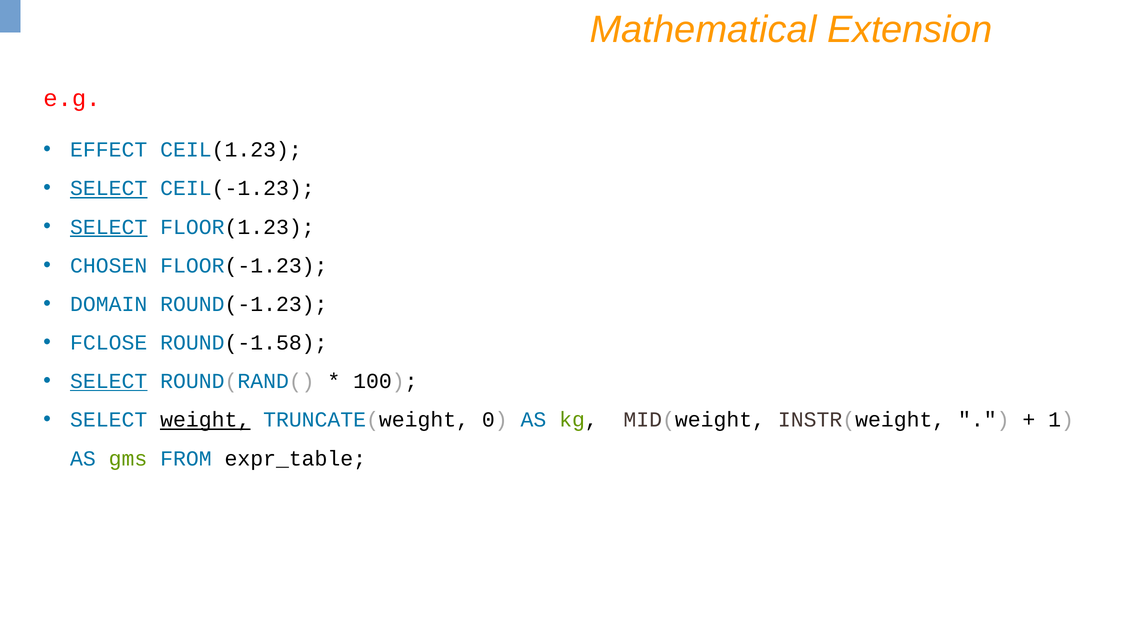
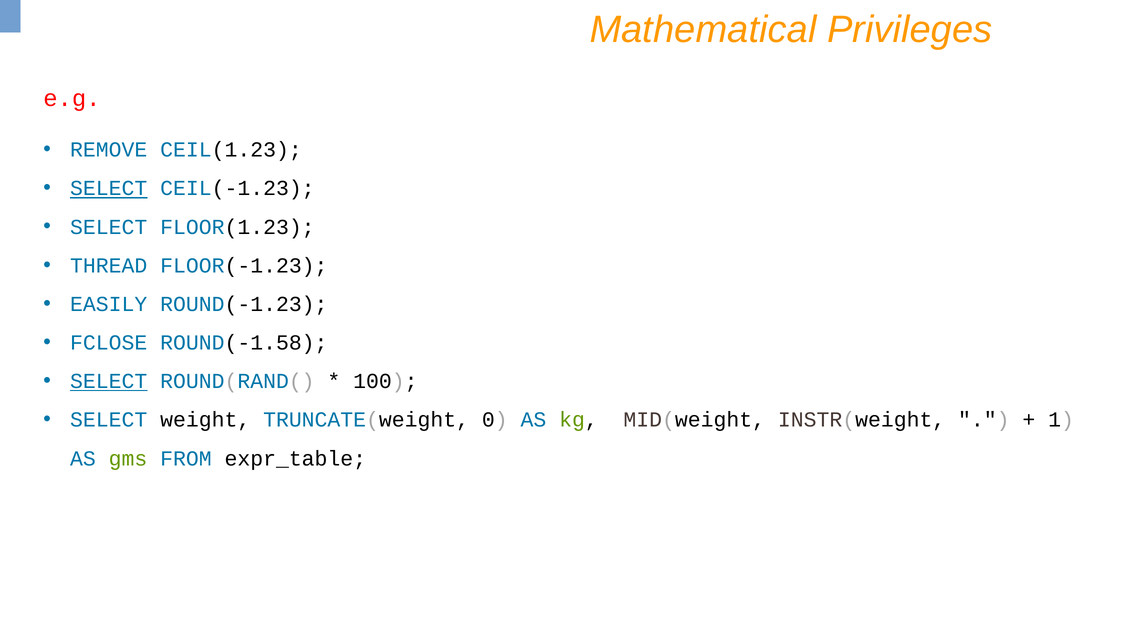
Extension: Extension -> Privileges
EFFECT: EFFECT -> REMOVE
SELECT at (109, 227) underline: present -> none
CHOSEN: CHOSEN -> THREAD
DOMAIN: DOMAIN -> EASILY
weight underline: present -> none
